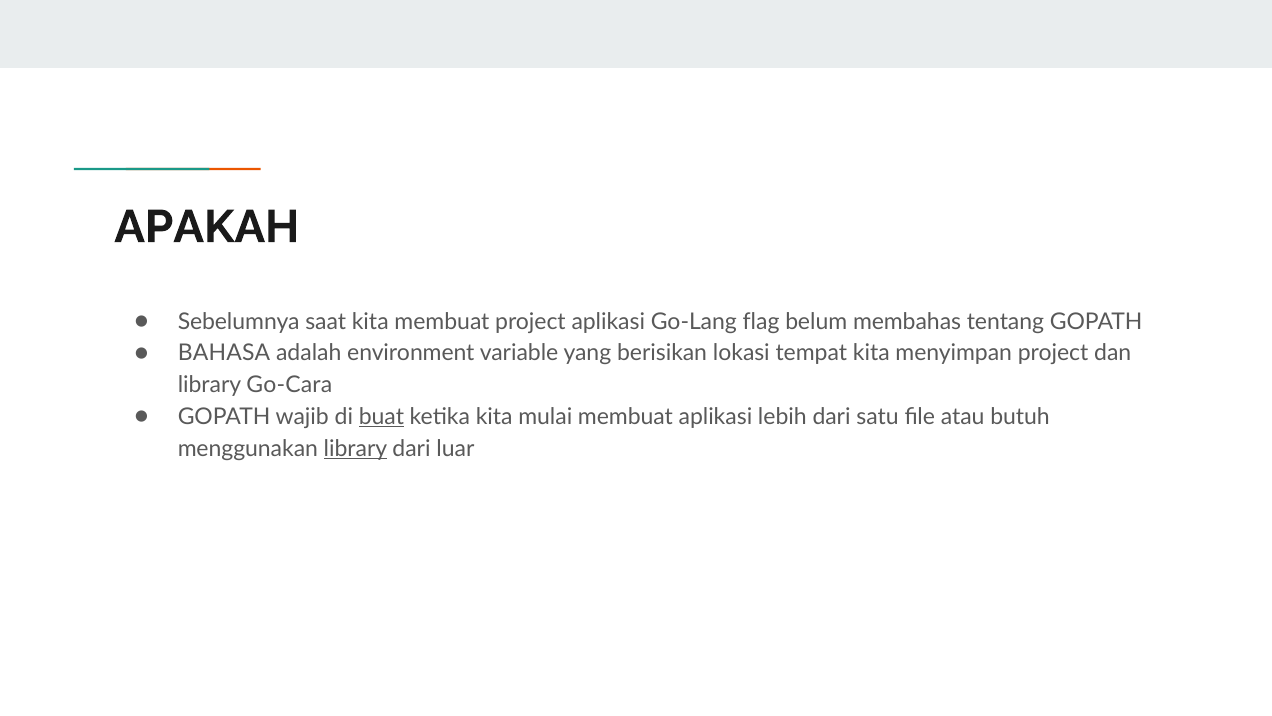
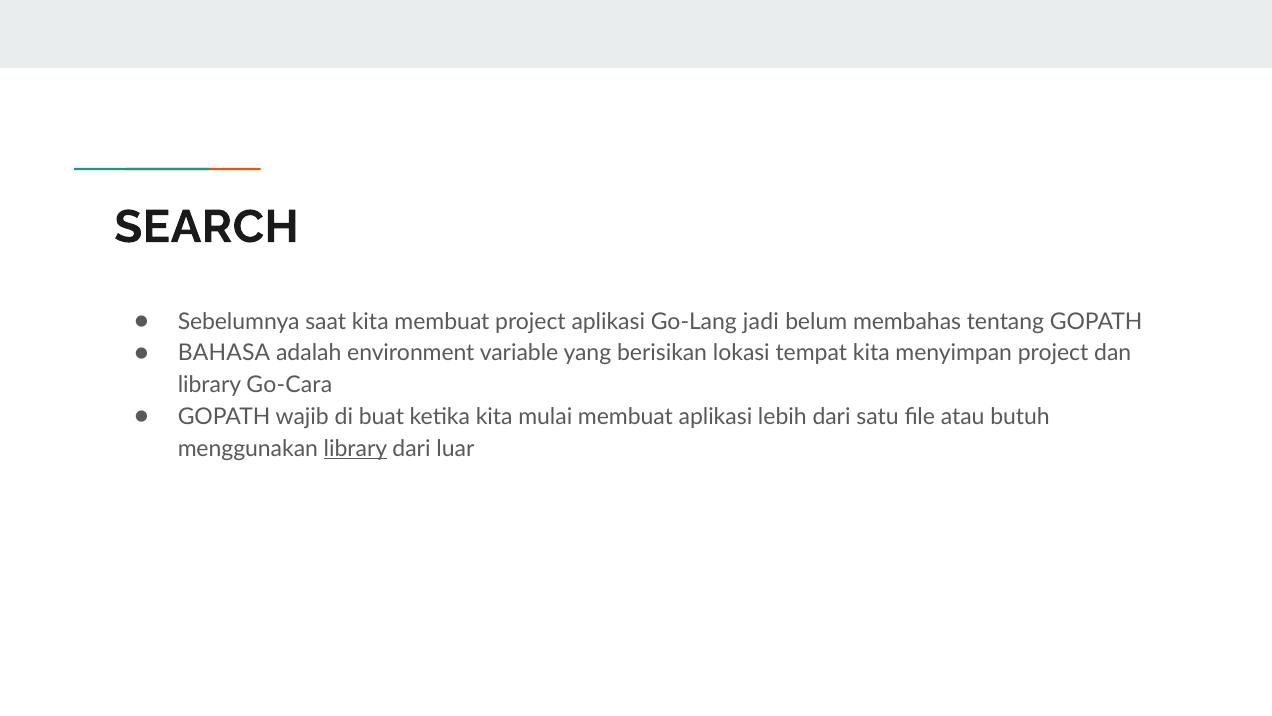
APAKAH: APAKAH -> SEARCH
flag: flag -> jadi
buat underline: present -> none
